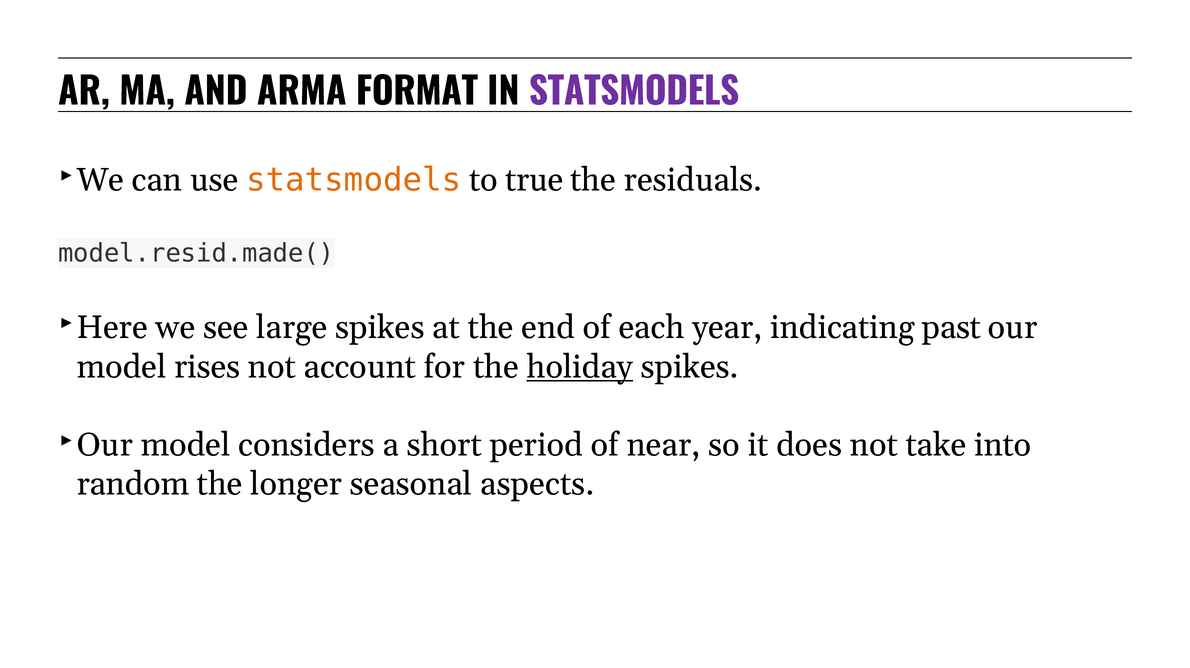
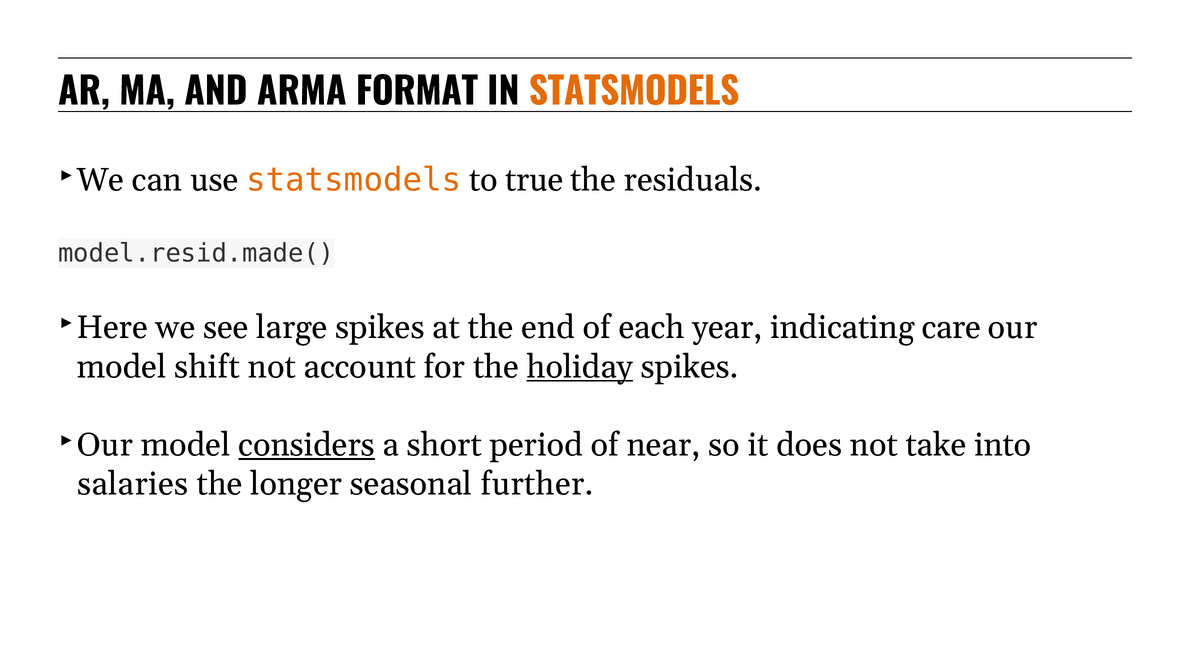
STATSMODELS at (634, 92) colour: purple -> orange
past: past -> care
rises: rises -> shift
considers underline: none -> present
random: random -> salaries
aspects: aspects -> further
